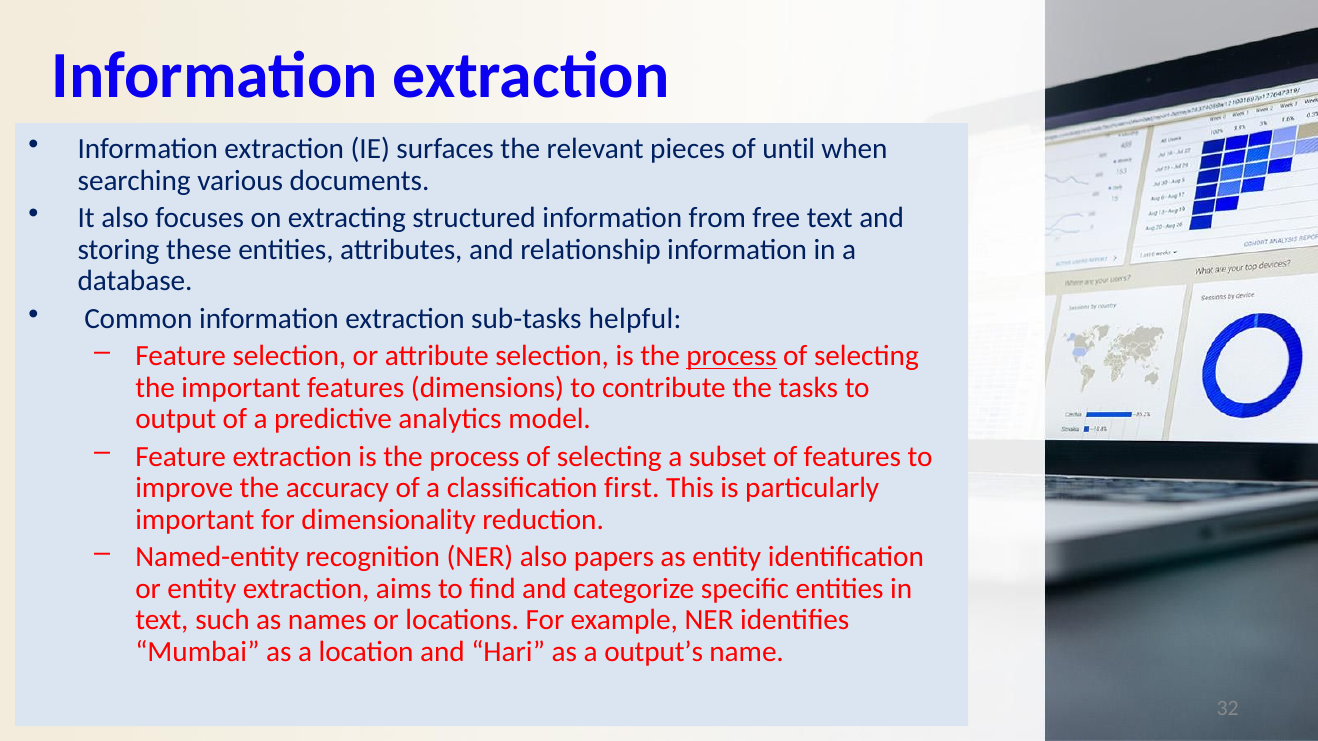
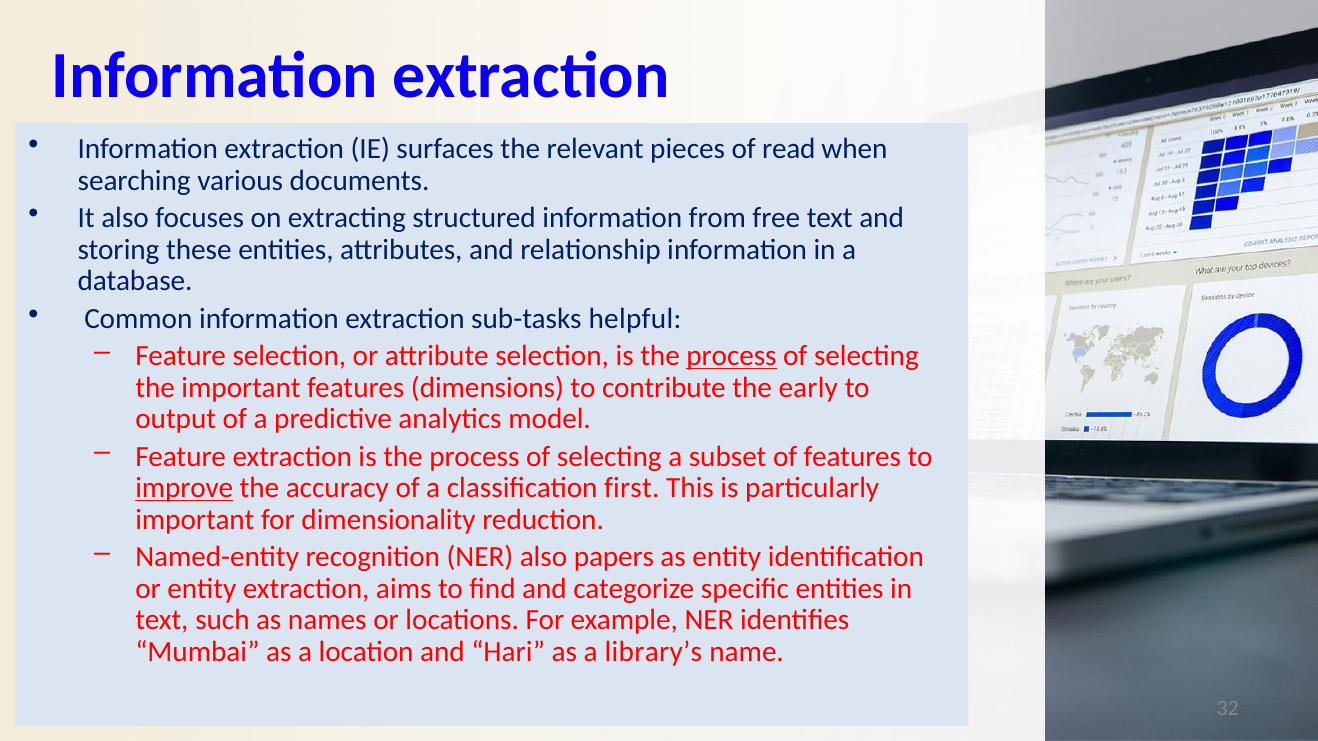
until: until -> read
tasks: tasks -> early
improve underline: none -> present
output’s: output’s -> library’s
